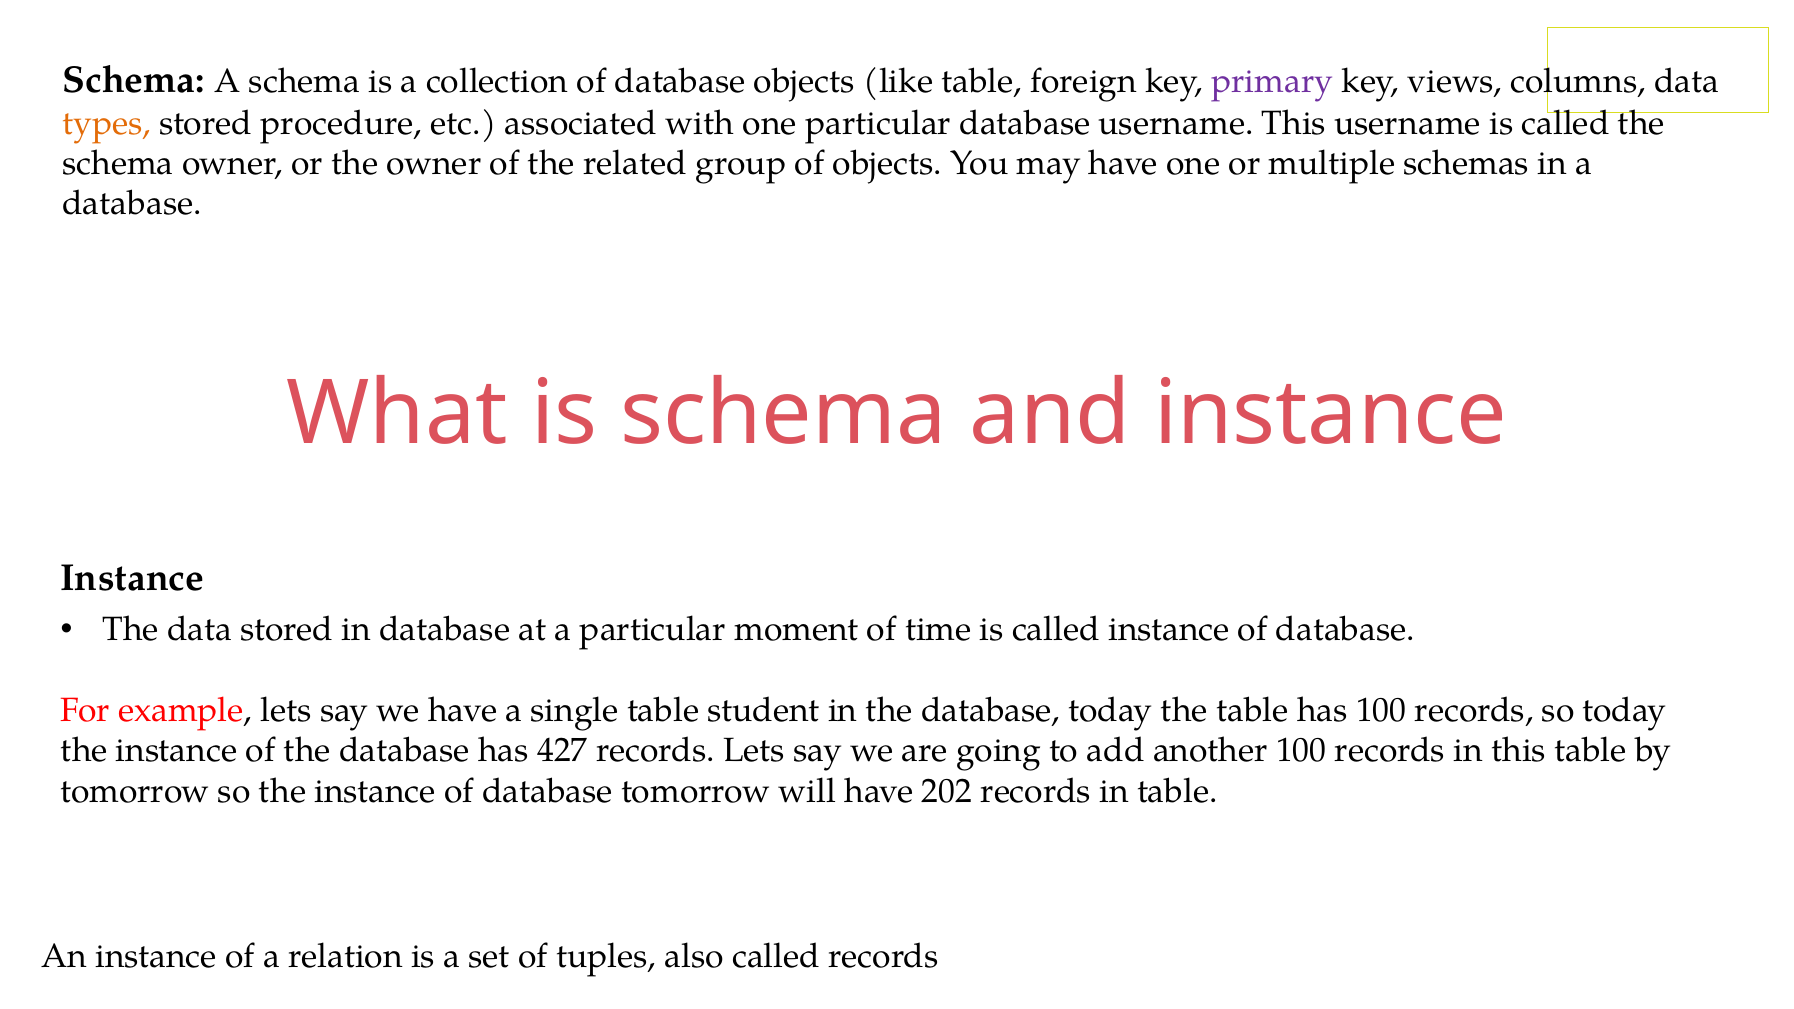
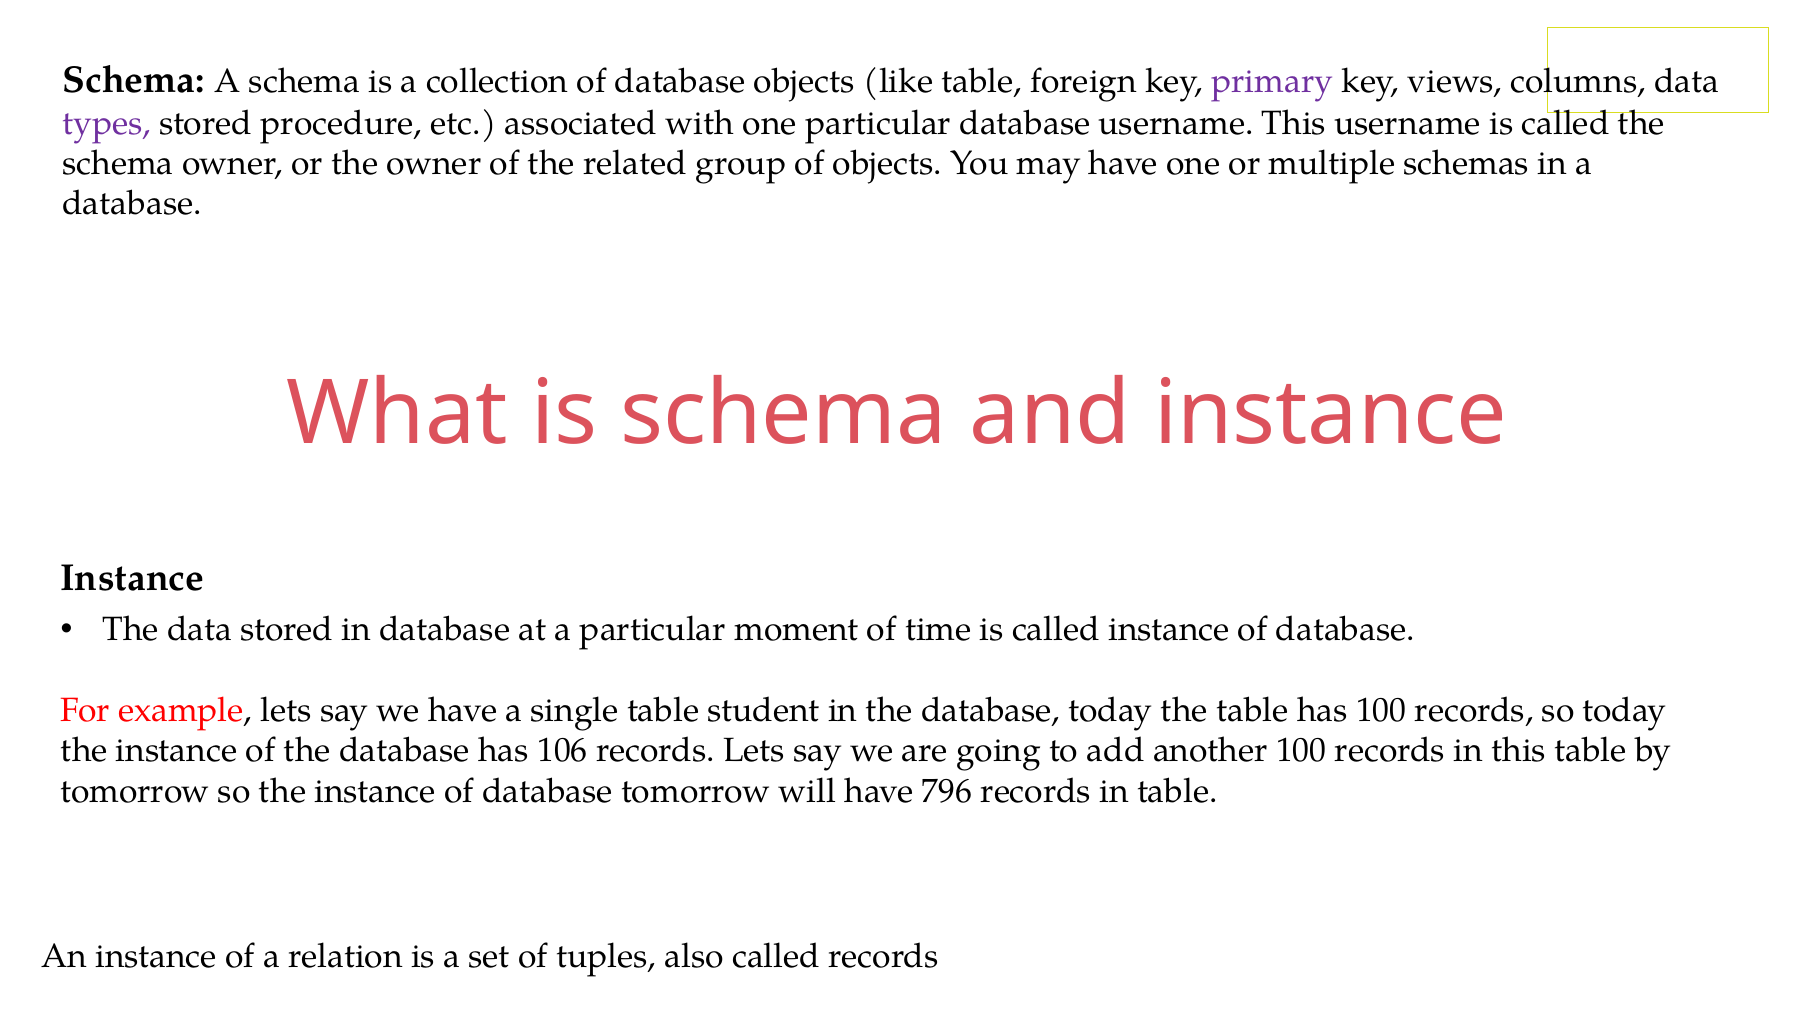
types colour: orange -> purple
427: 427 -> 106
202: 202 -> 796
